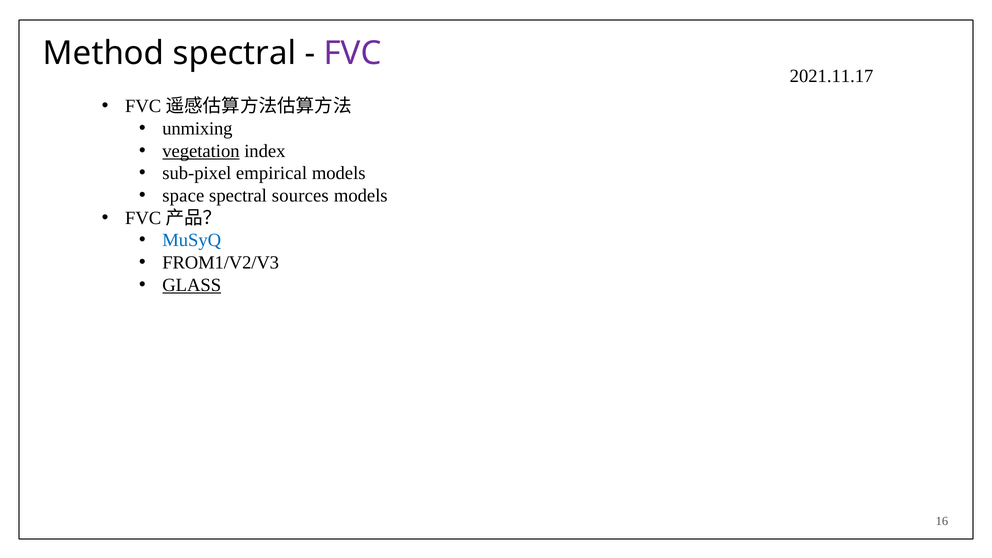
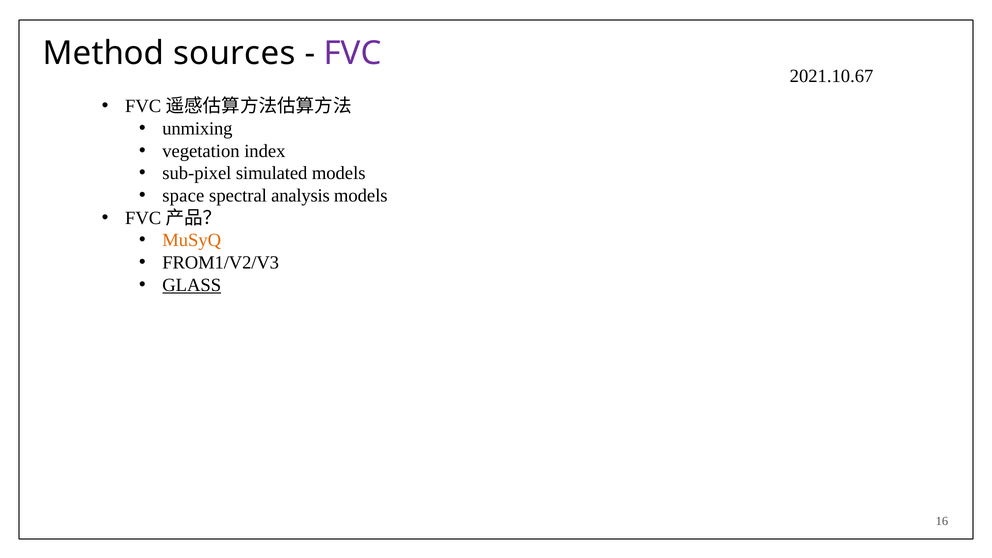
Method spectral: spectral -> sources
2021.11.17: 2021.11.17 -> 2021.10.67
vegetation underline: present -> none
empirical: empirical -> simulated
sources: sources -> analysis
MuSyQ colour: blue -> orange
